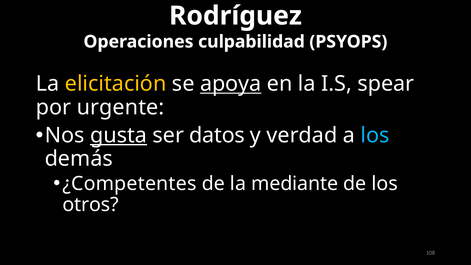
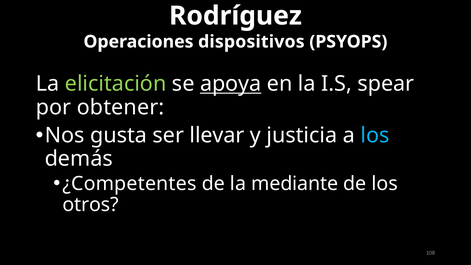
culpabilidad: culpabilidad -> dispositivos
elicitación colour: yellow -> light green
urgente: urgente -> obtener
gusta underline: present -> none
datos: datos -> llevar
verdad: verdad -> justicia
